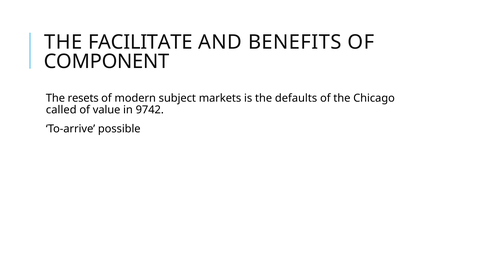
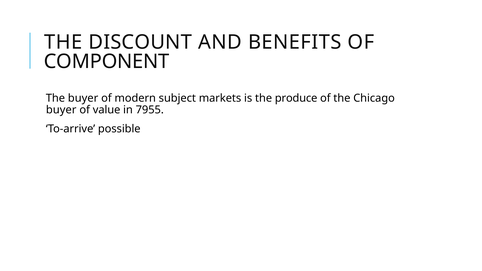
FACILITATE: FACILITATE -> DISCOUNT
The resets: resets -> buyer
defaults: defaults -> produce
called at (61, 110): called -> buyer
9742: 9742 -> 7955
